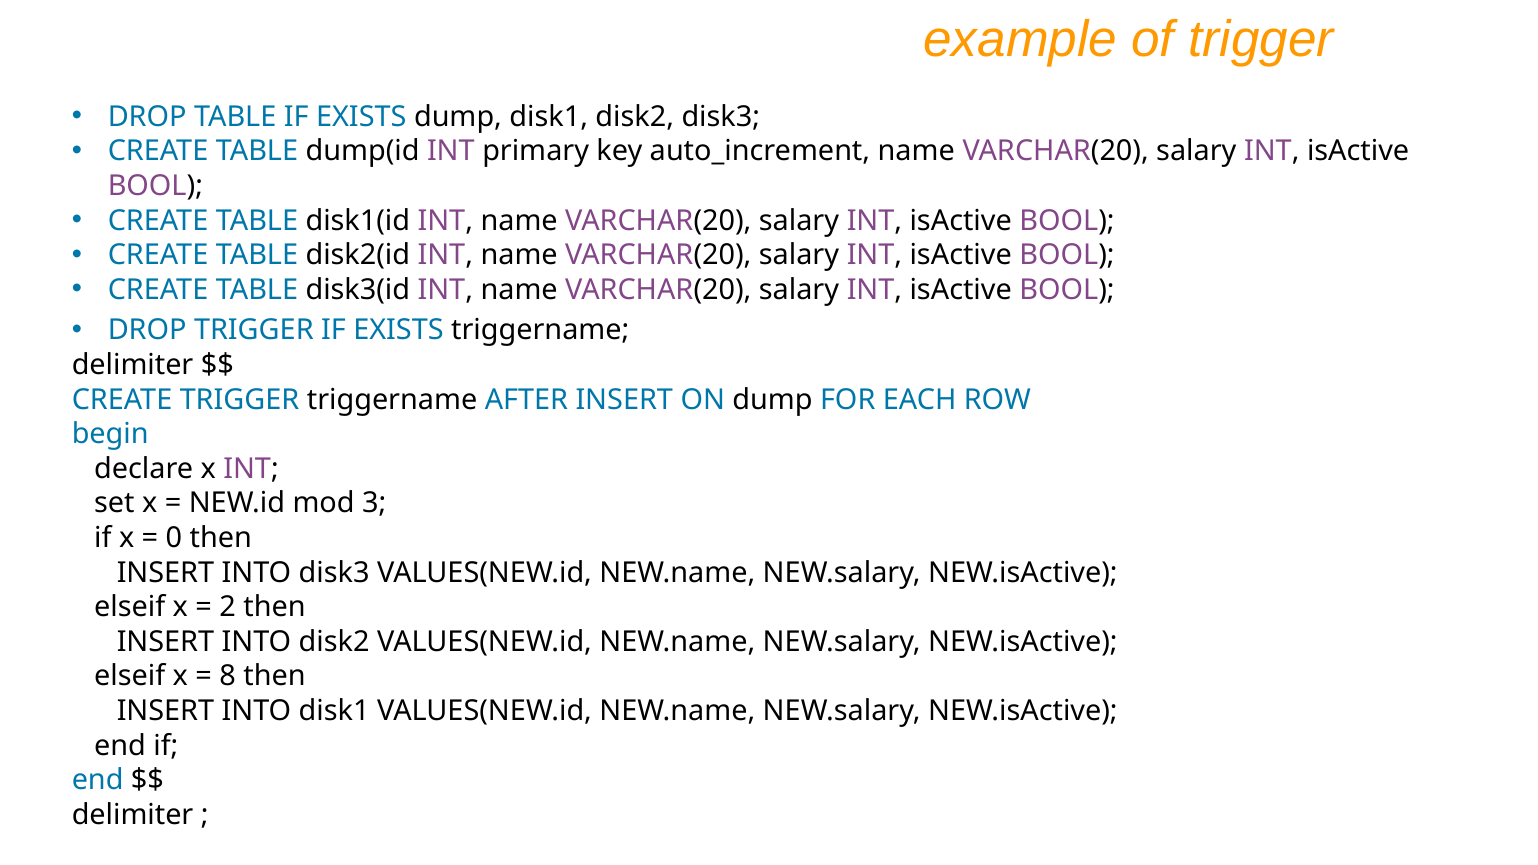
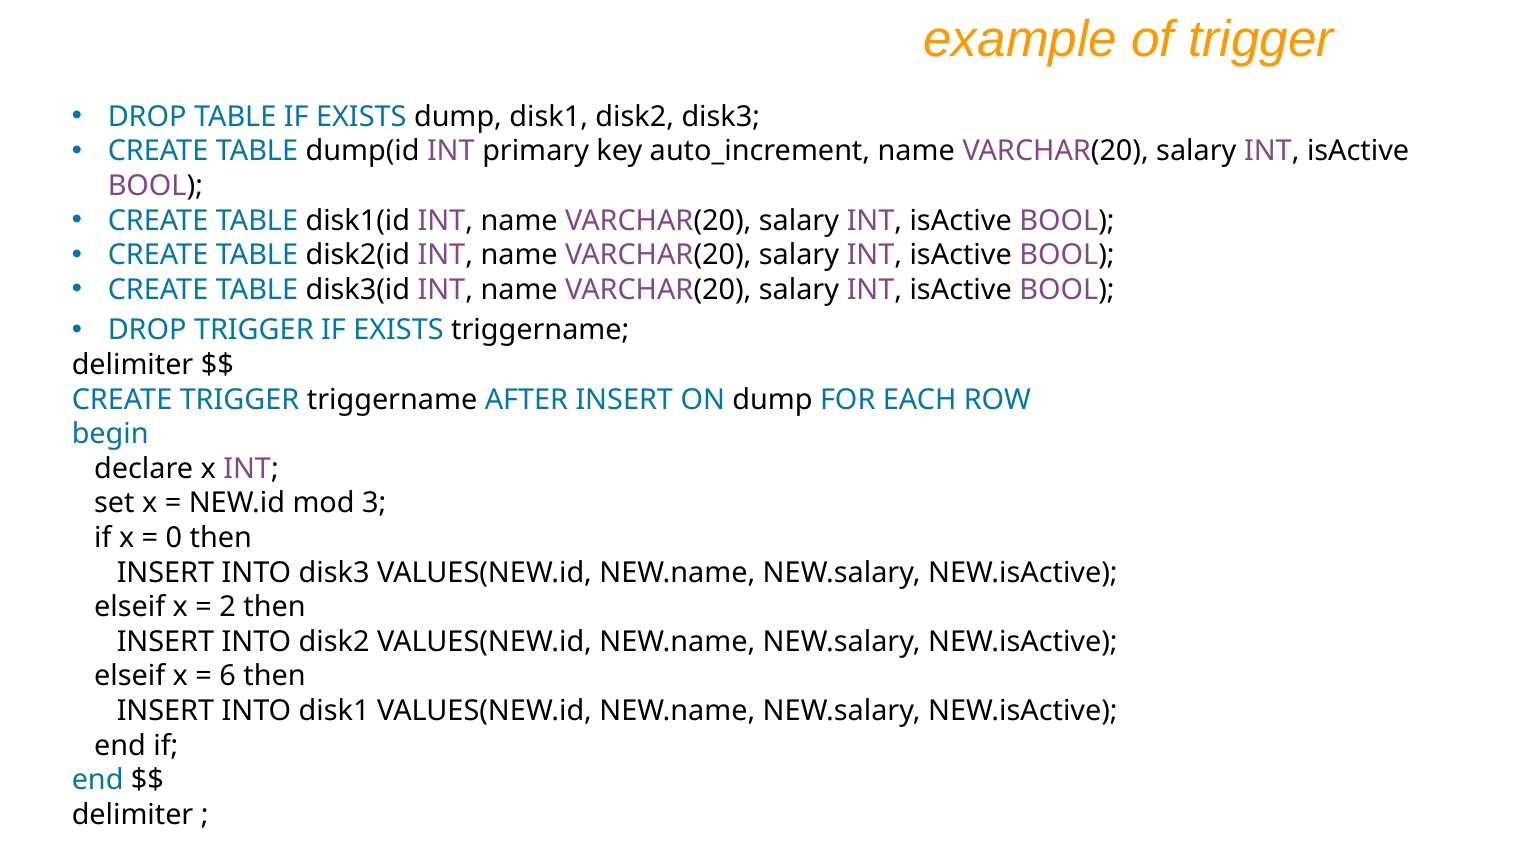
8: 8 -> 6
